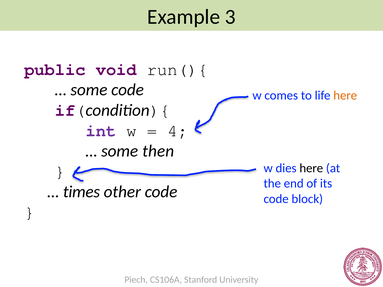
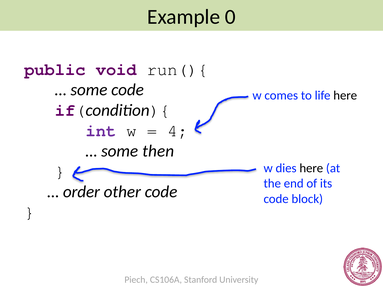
3: 3 -> 0
here at (345, 95) colour: orange -> black
times: times -> order
